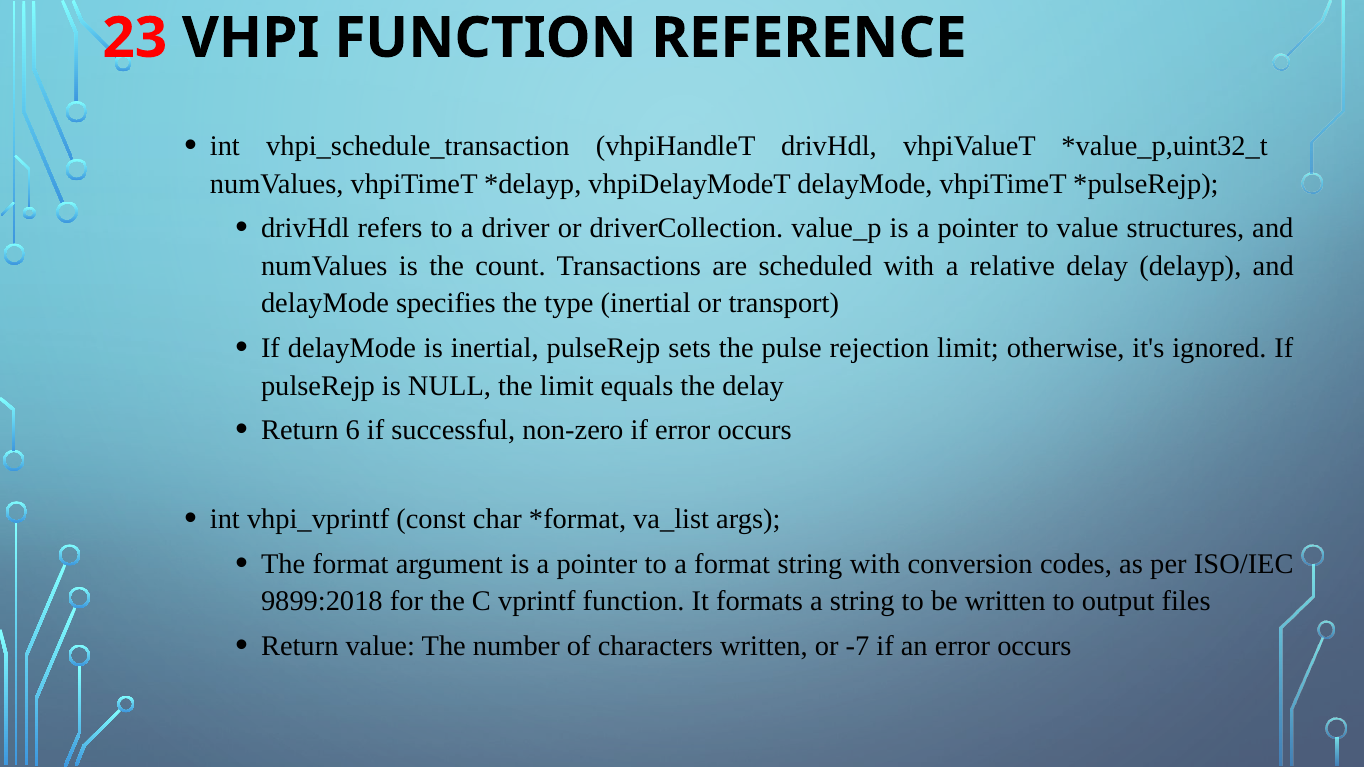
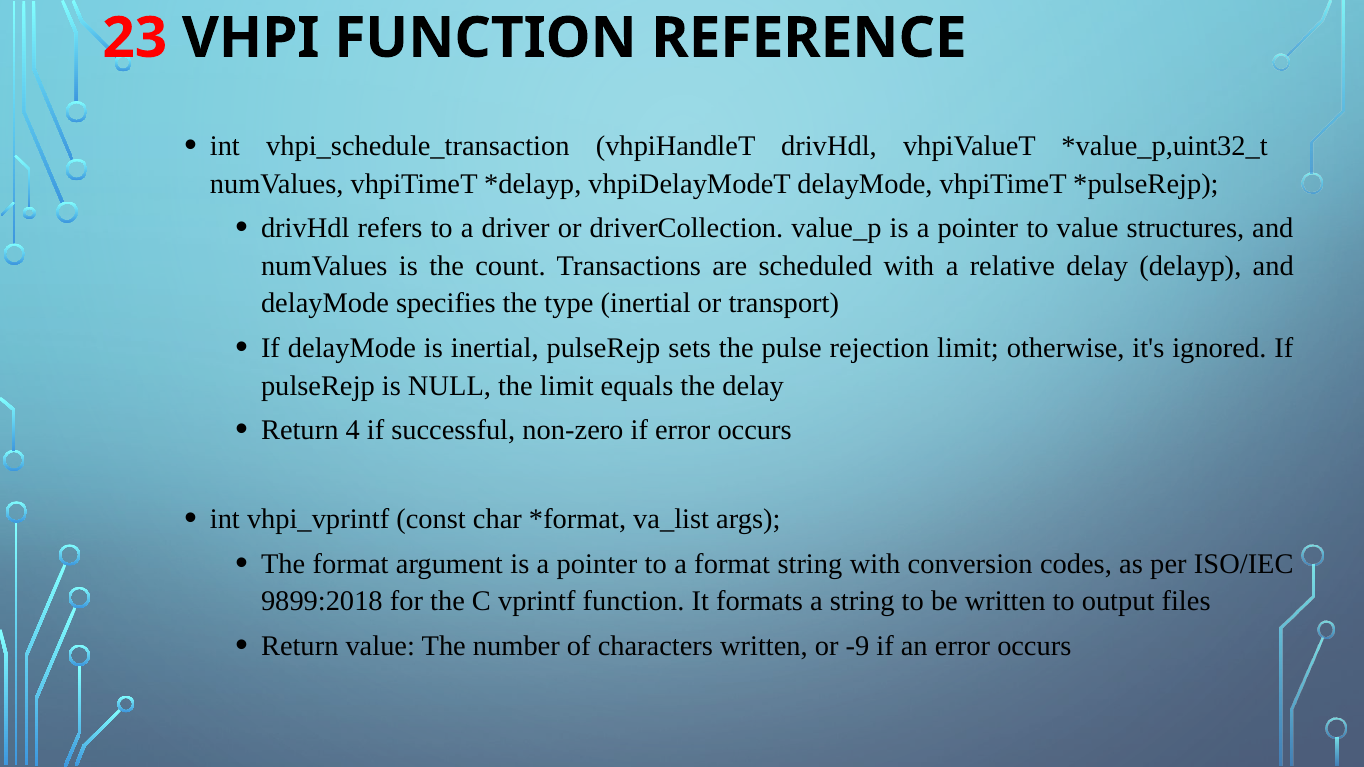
6: 6 -> 4
-7: -7 -> -9
